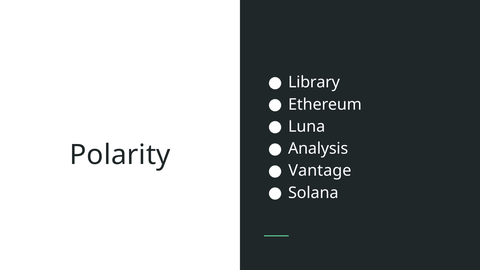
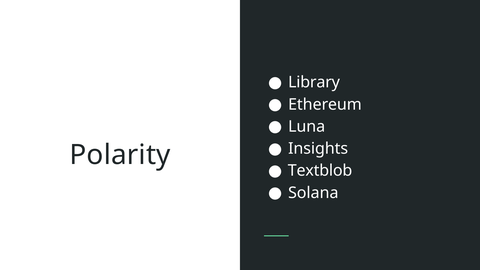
Analysis: Analysis -> Insights
Vantage: Vantage -> Textblob
